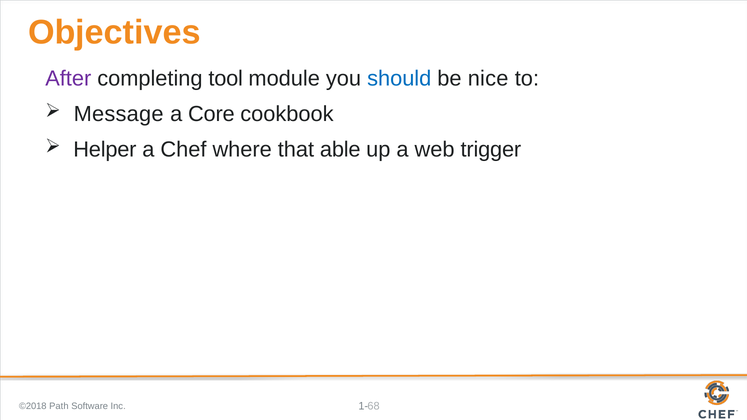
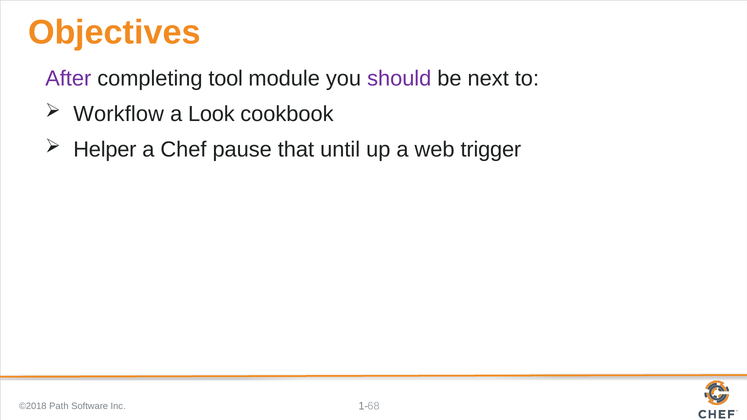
should colour: blue -> purple
nice: nice -> next
Message: Message -> Workflow
Core: Core -> Look
where: where -> pause
able: able -> until
